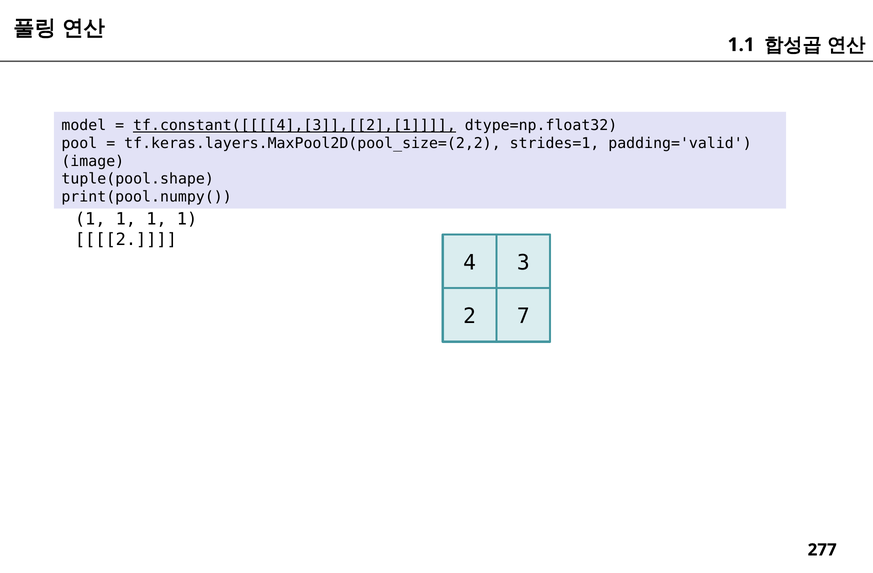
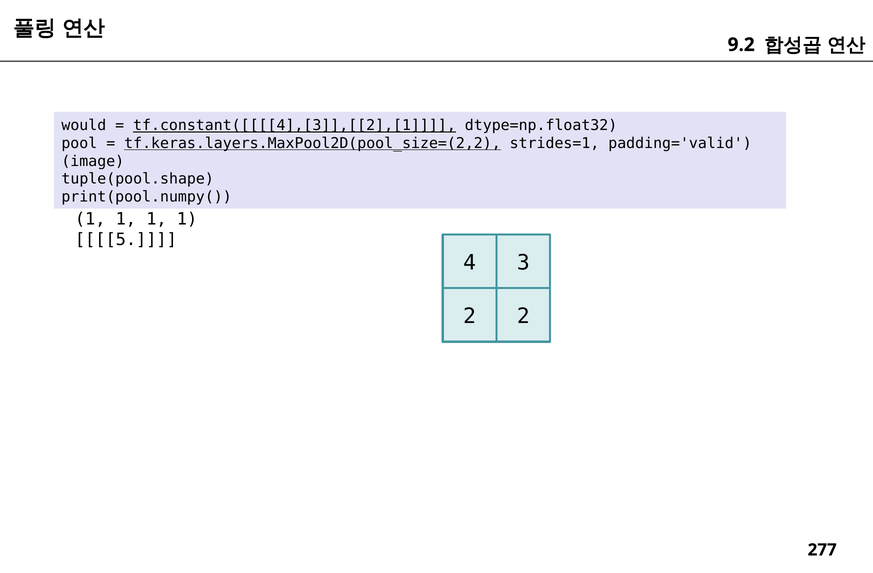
1.1: 1.1 -> 9.2
model: model -> would
tf.keras.layers.MaxPool2D(pool_size=(2,2 underline: none -> present
2 at (126, 240): 2 -> 5
2 7: 7 -> 2
